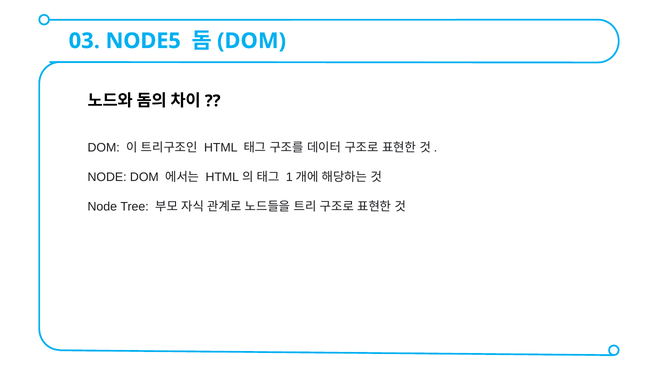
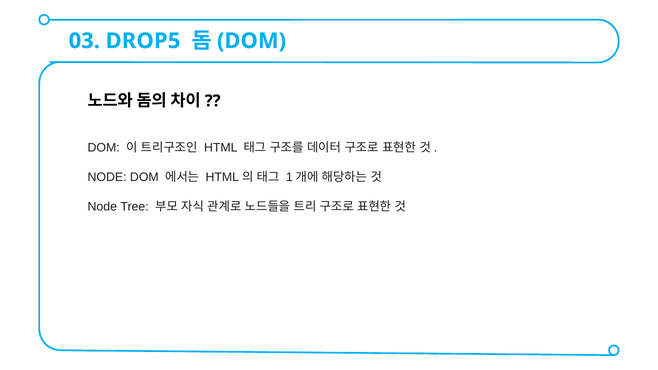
NODE5: NODE5 -> DROP5
